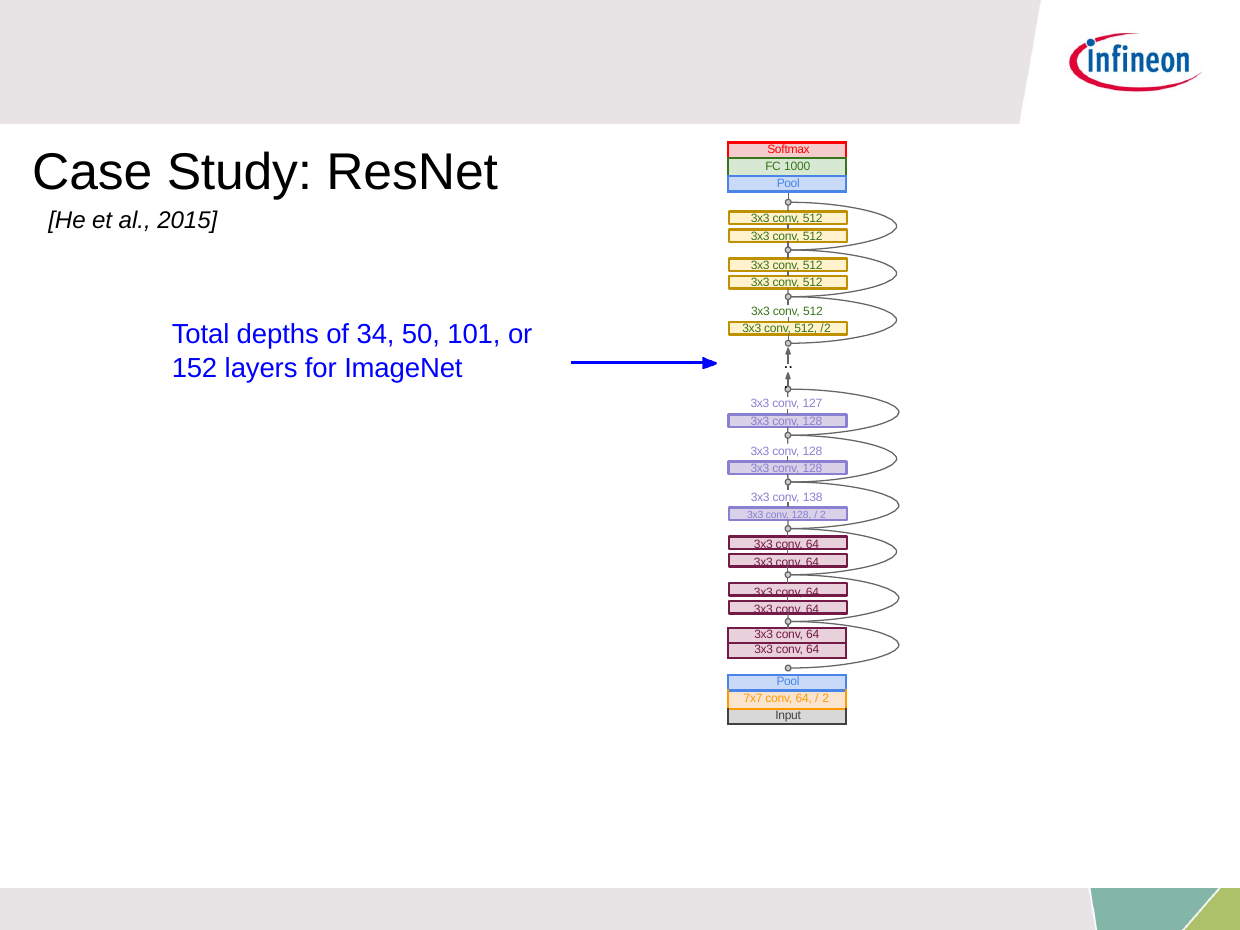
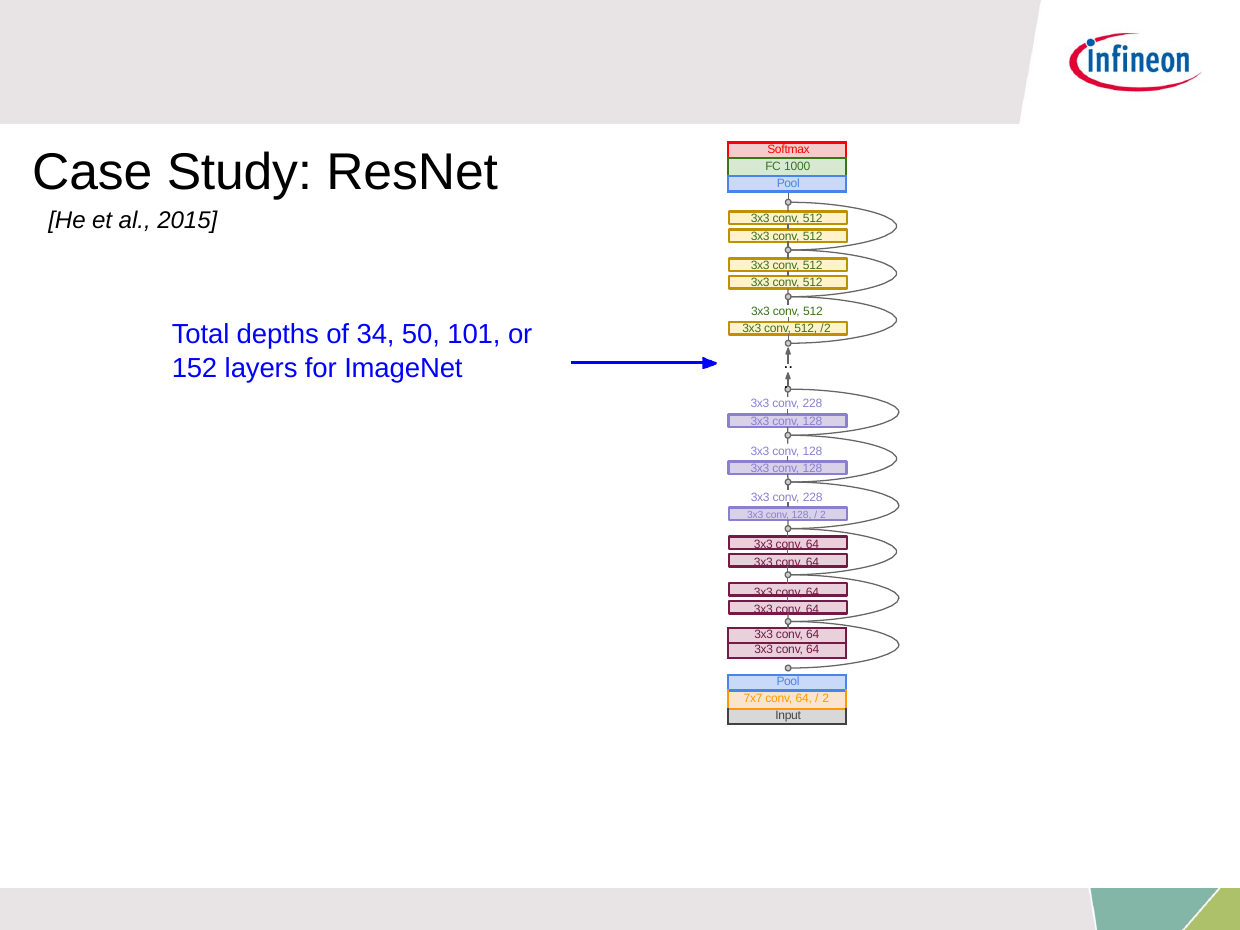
127 at (812, 404): 127 -> 228
138 at (813, 498): 138 -> 228
